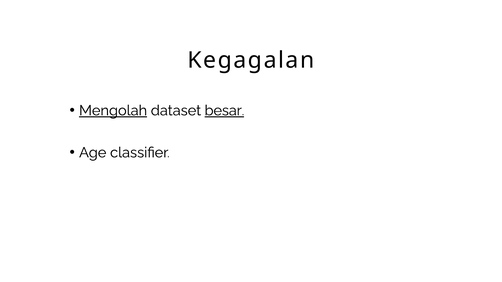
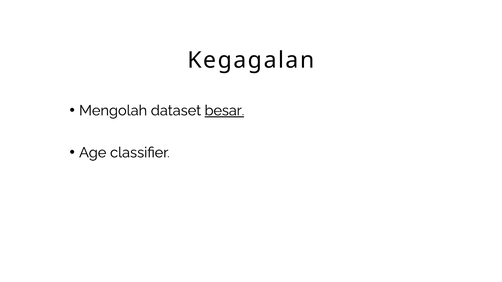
Mengolah underline: present -> none
